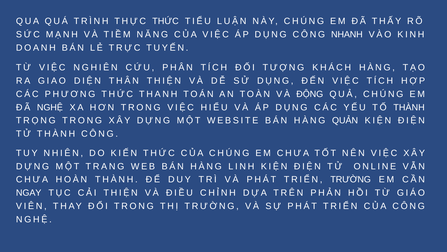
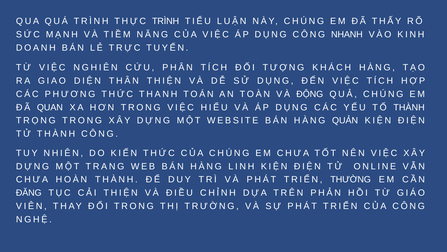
THỰC THỨC: THỨC -> TRÌNH
ĐÃ NGHỆ: NGHỆ -> QUAN
TRIỂN TRƯỜNG: TRƯỜNG -> THƯỜNG
NGAY: NGAY -> ĐĂNG
